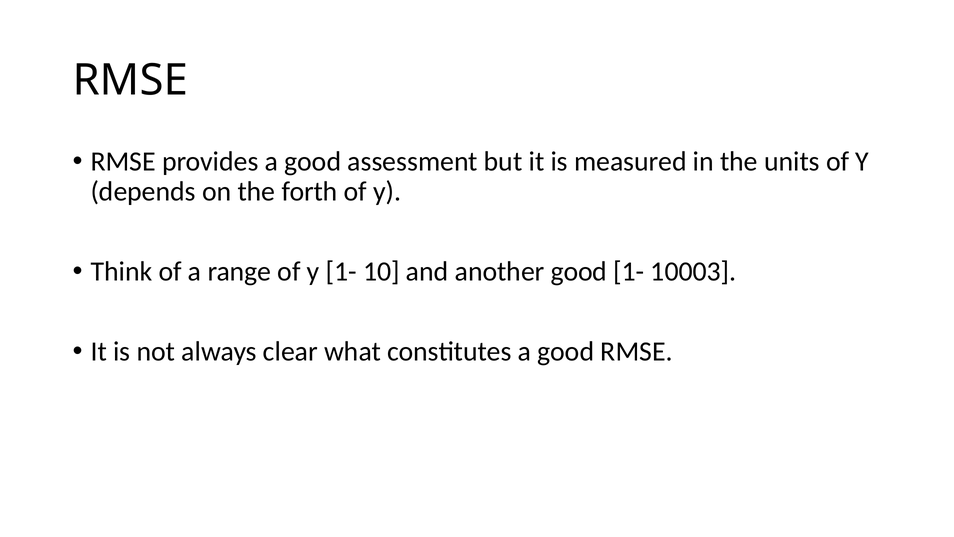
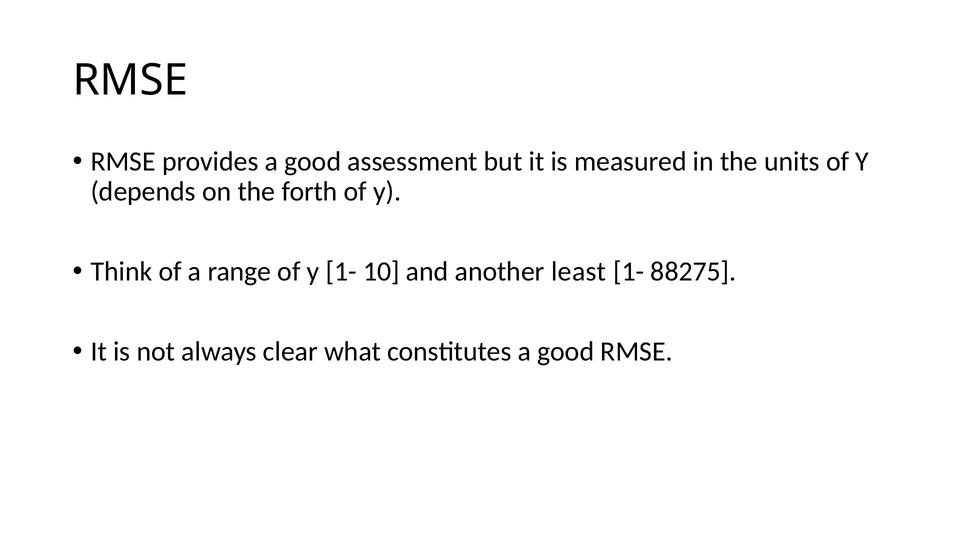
another good: good -> least
10003: 10003 -> 88275
